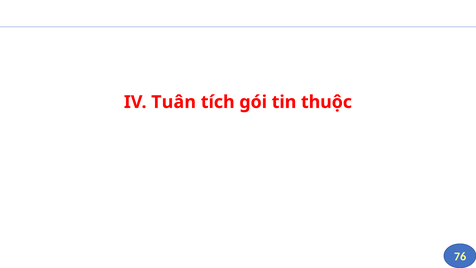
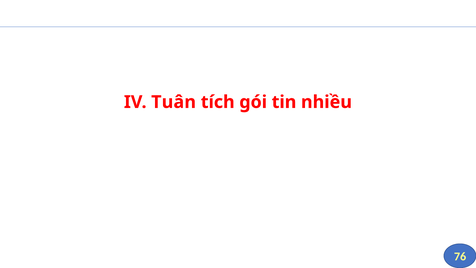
thuộc: thuộc -> nhiều
